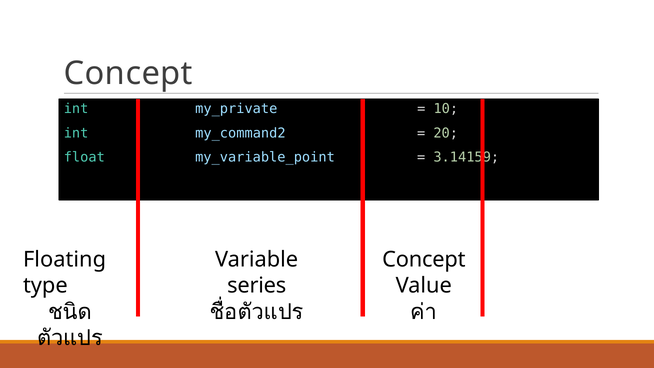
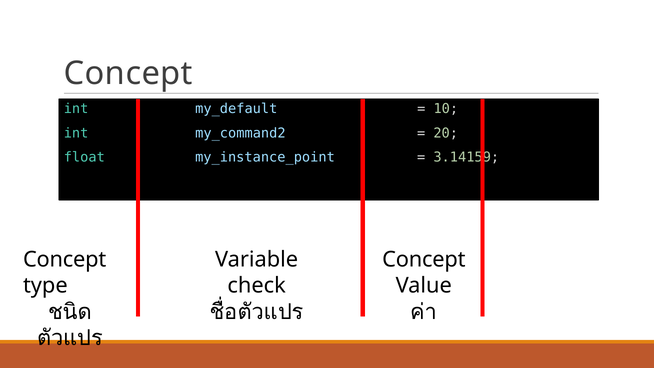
my_private: my_private -> my_default
my_variable_point: my_variable_point -> my_instance_point
Floating at (65, 259): Floating -> Concept
series: series -> check
